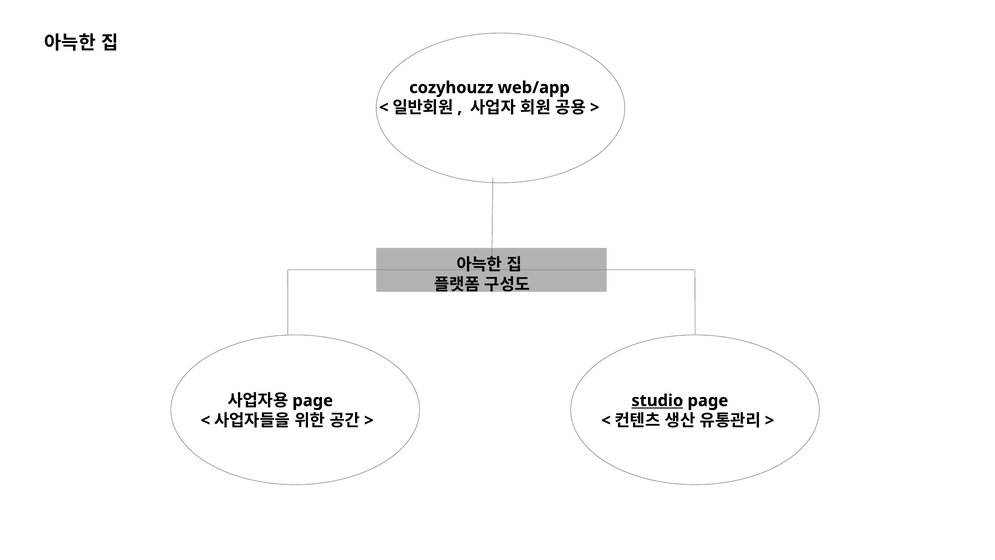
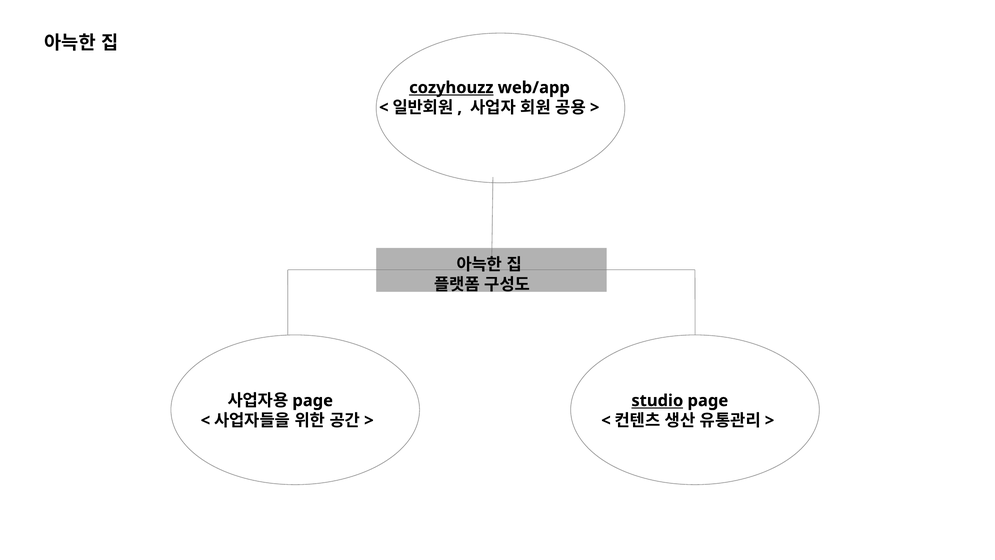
cozyhouzz underline: none -> present
